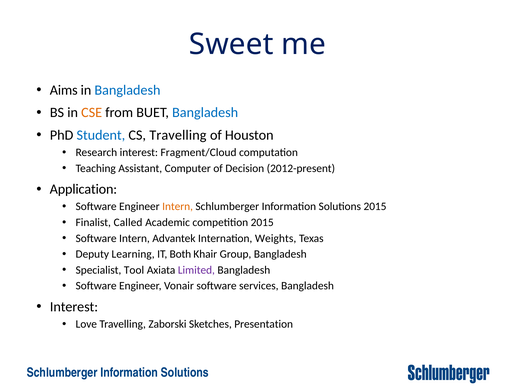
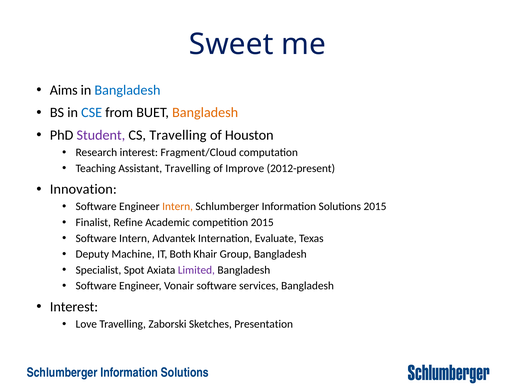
CSE colour: orange -> blue
Bangladesh at (205, 112) colour: blue -> orange
Student colour: blue -> purple
Assistant Computer: Computer -> Travelling
Decision: Decision -> Improve
Application: Application -> Innovation
Called: Called -> Refine
Weights: Weights -> Evaluate
Learning: Learning -> Machine
Tool: Tool -> Spot
